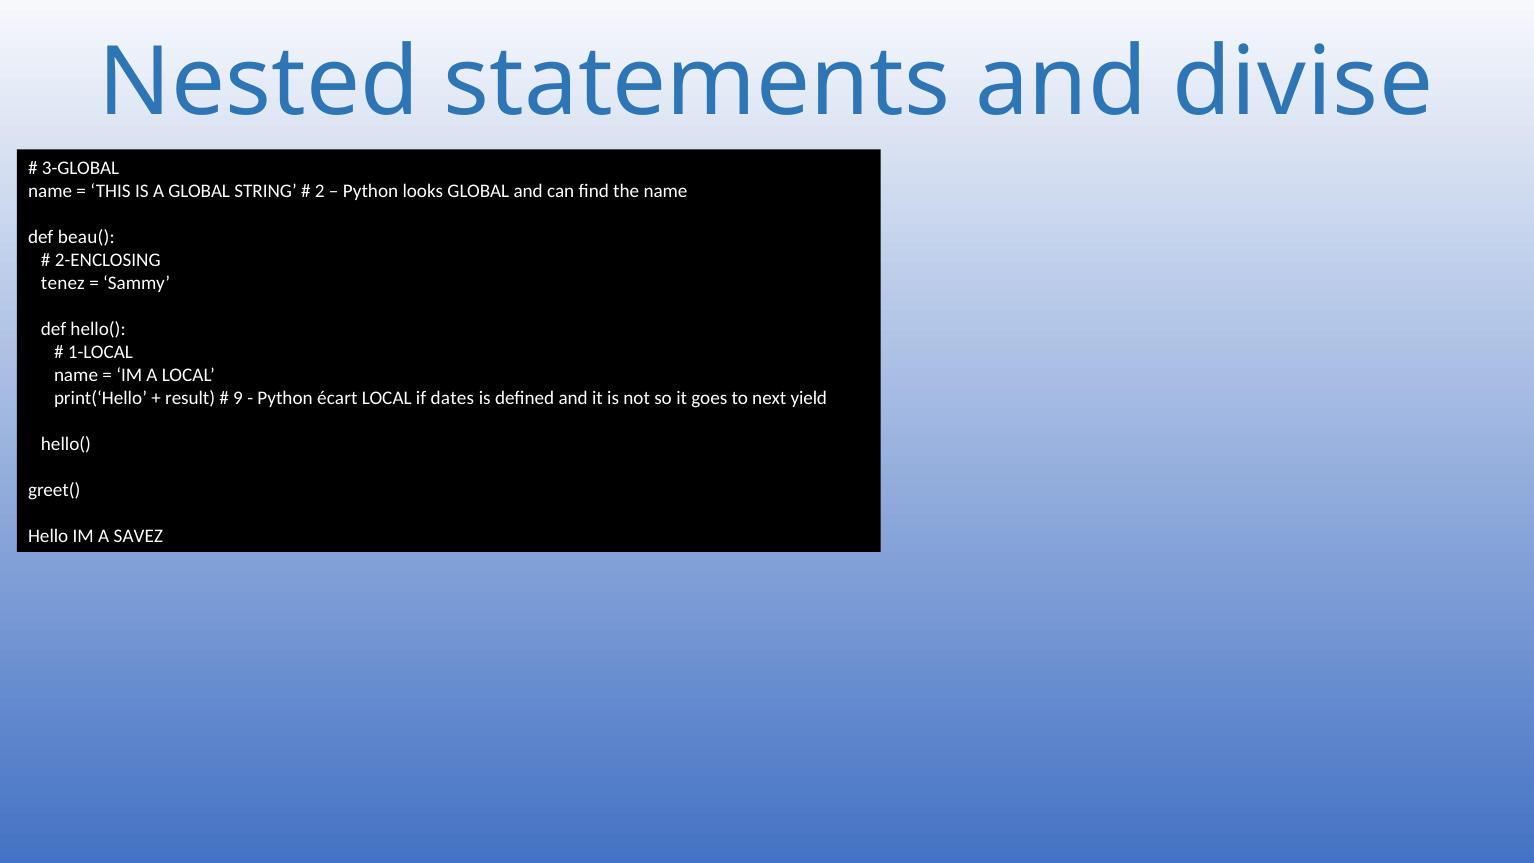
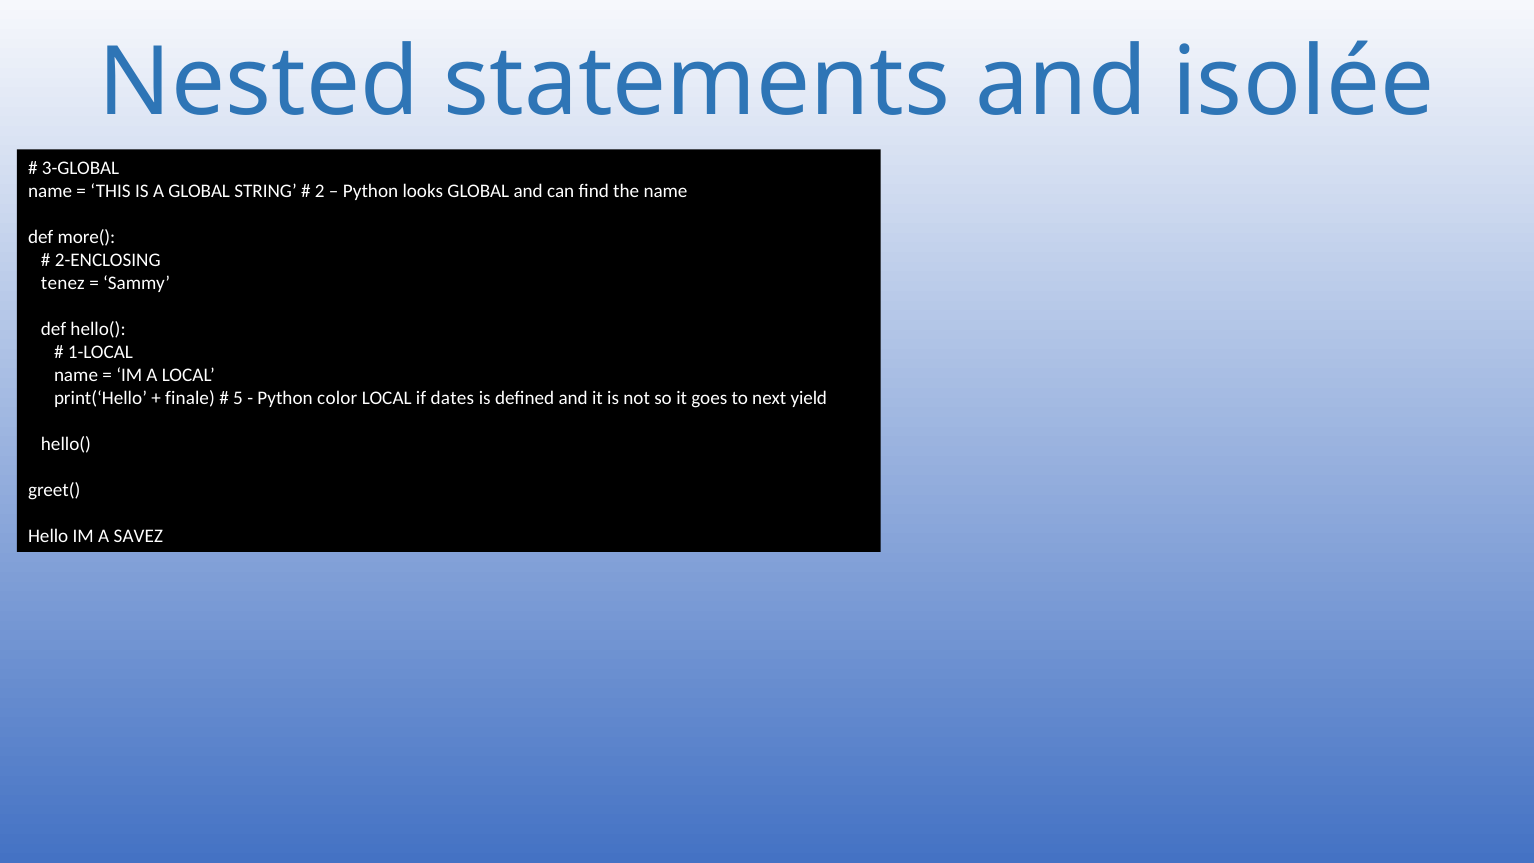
divise: divise -> isolée
beau(: beau( -> more(
result: result -> finale
9: 9 -> 5
écart: écart -> color
